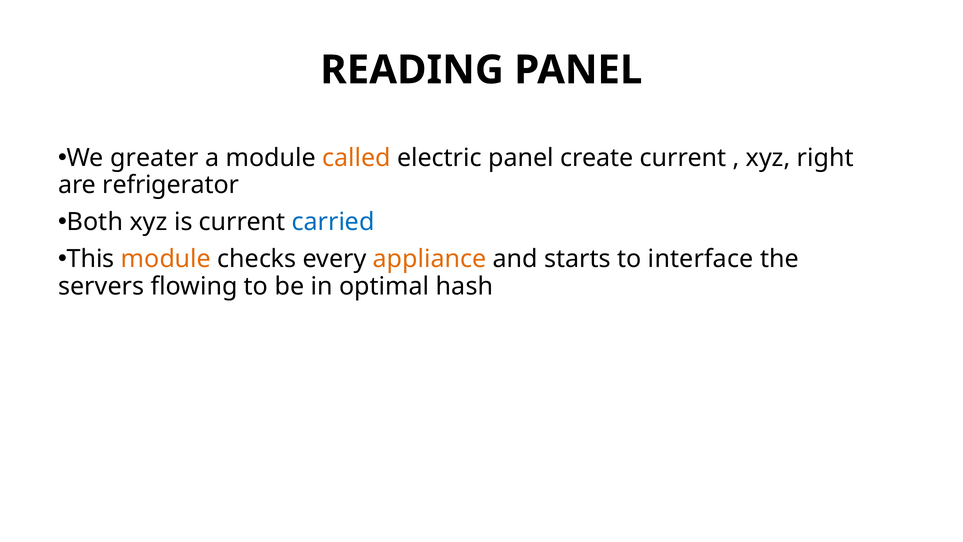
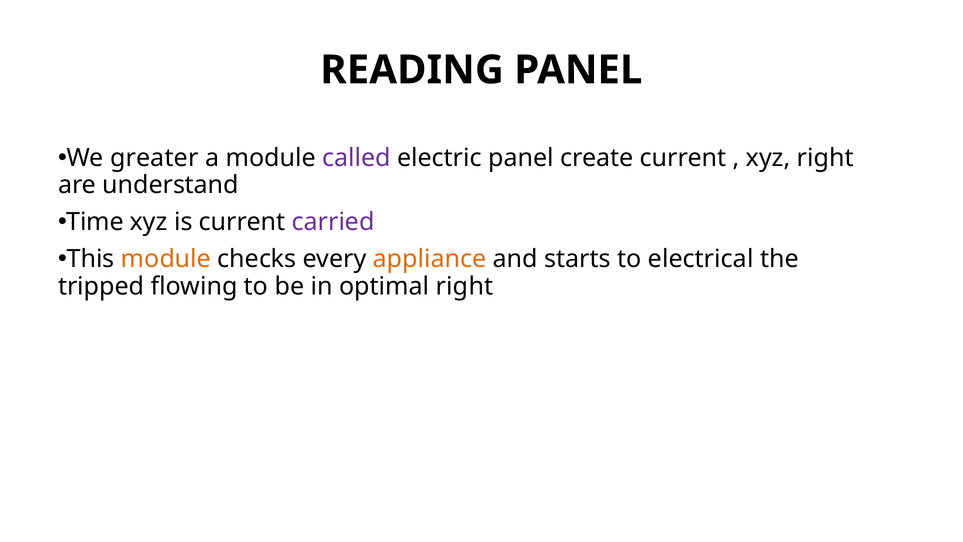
called colour: orange -> purple
refrigerator: refrigerator -> understand
Both: Both -> Time
carried colour: blue -> purple
interface: interface -> electrical
servers: servers -> tripped
optimal hash: hash -> right
